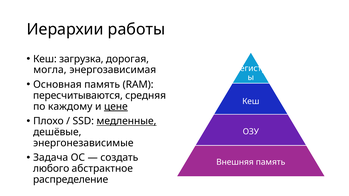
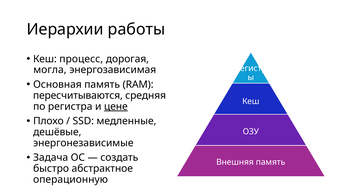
загрузка: загрузка -> процесс
каждому: каждому -> регистра
медленные underline: present -> none
любого: любого -> быстро
распределение: распределение -> операционную
